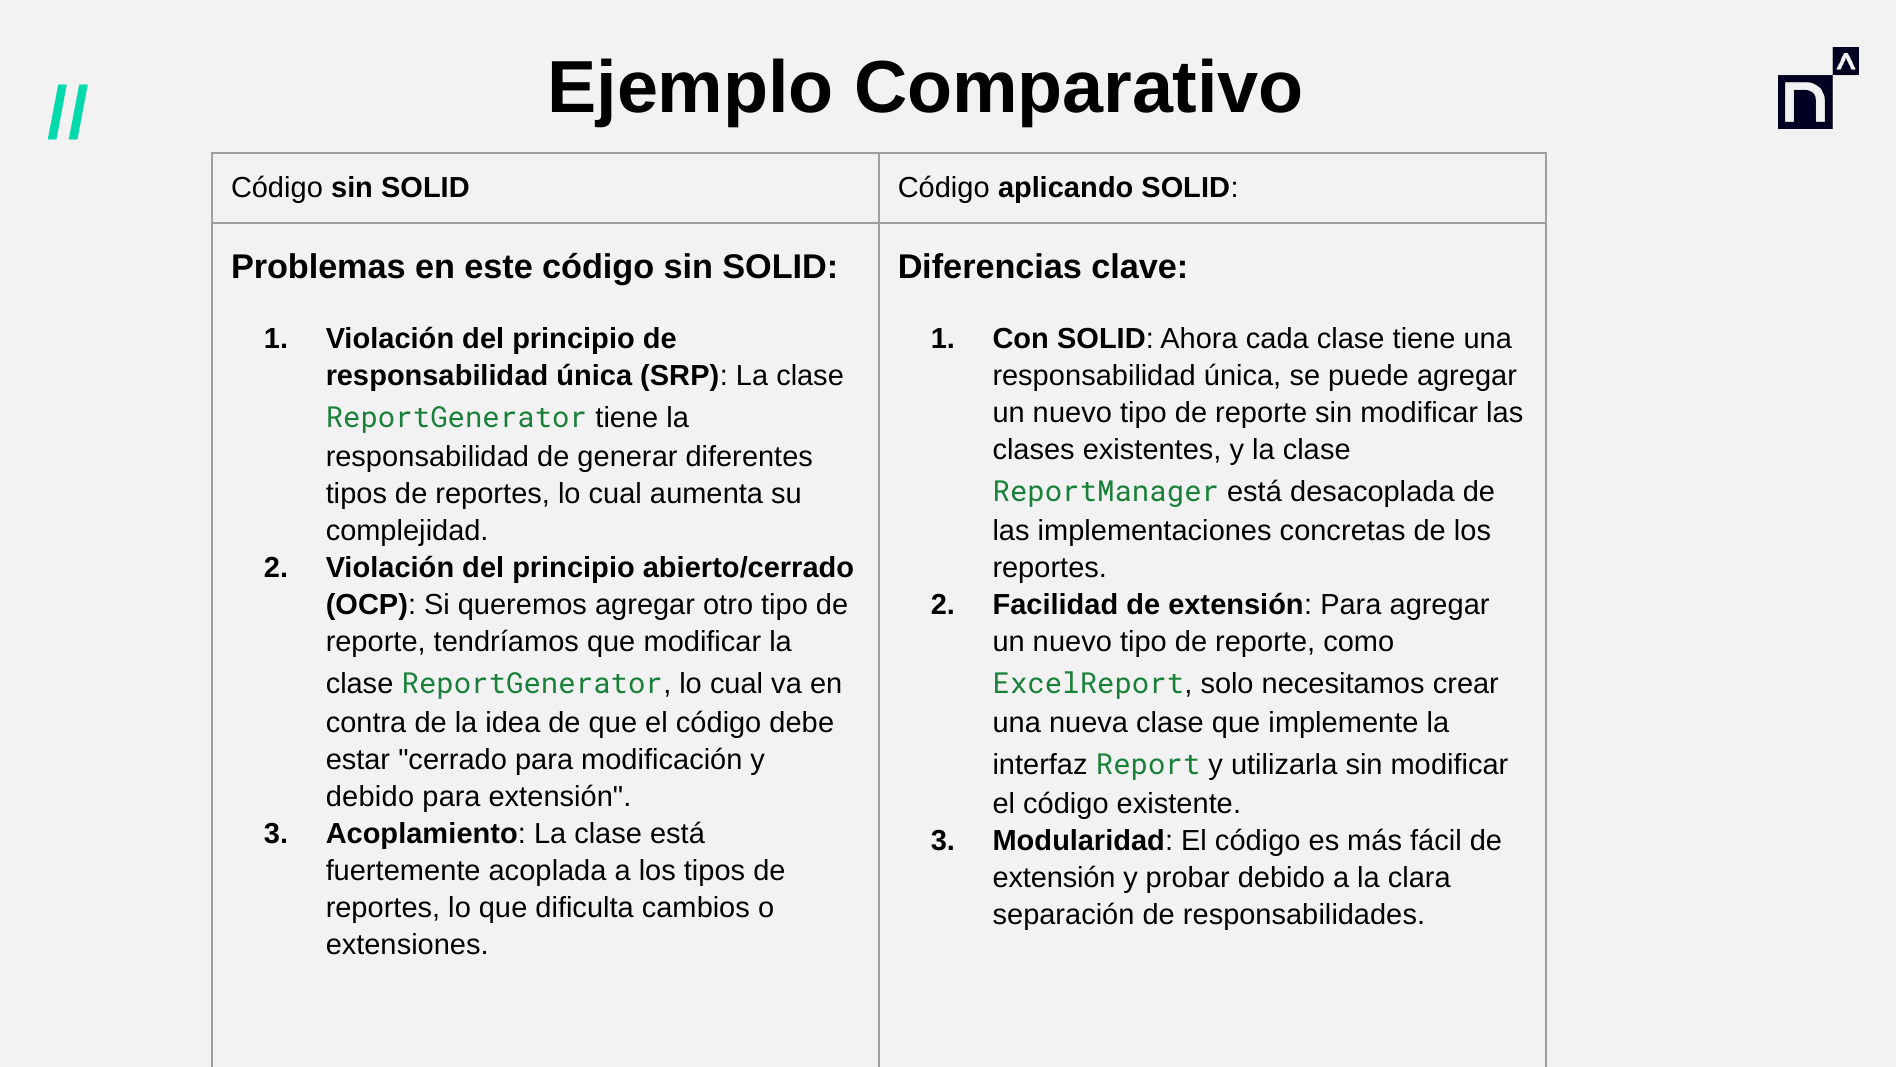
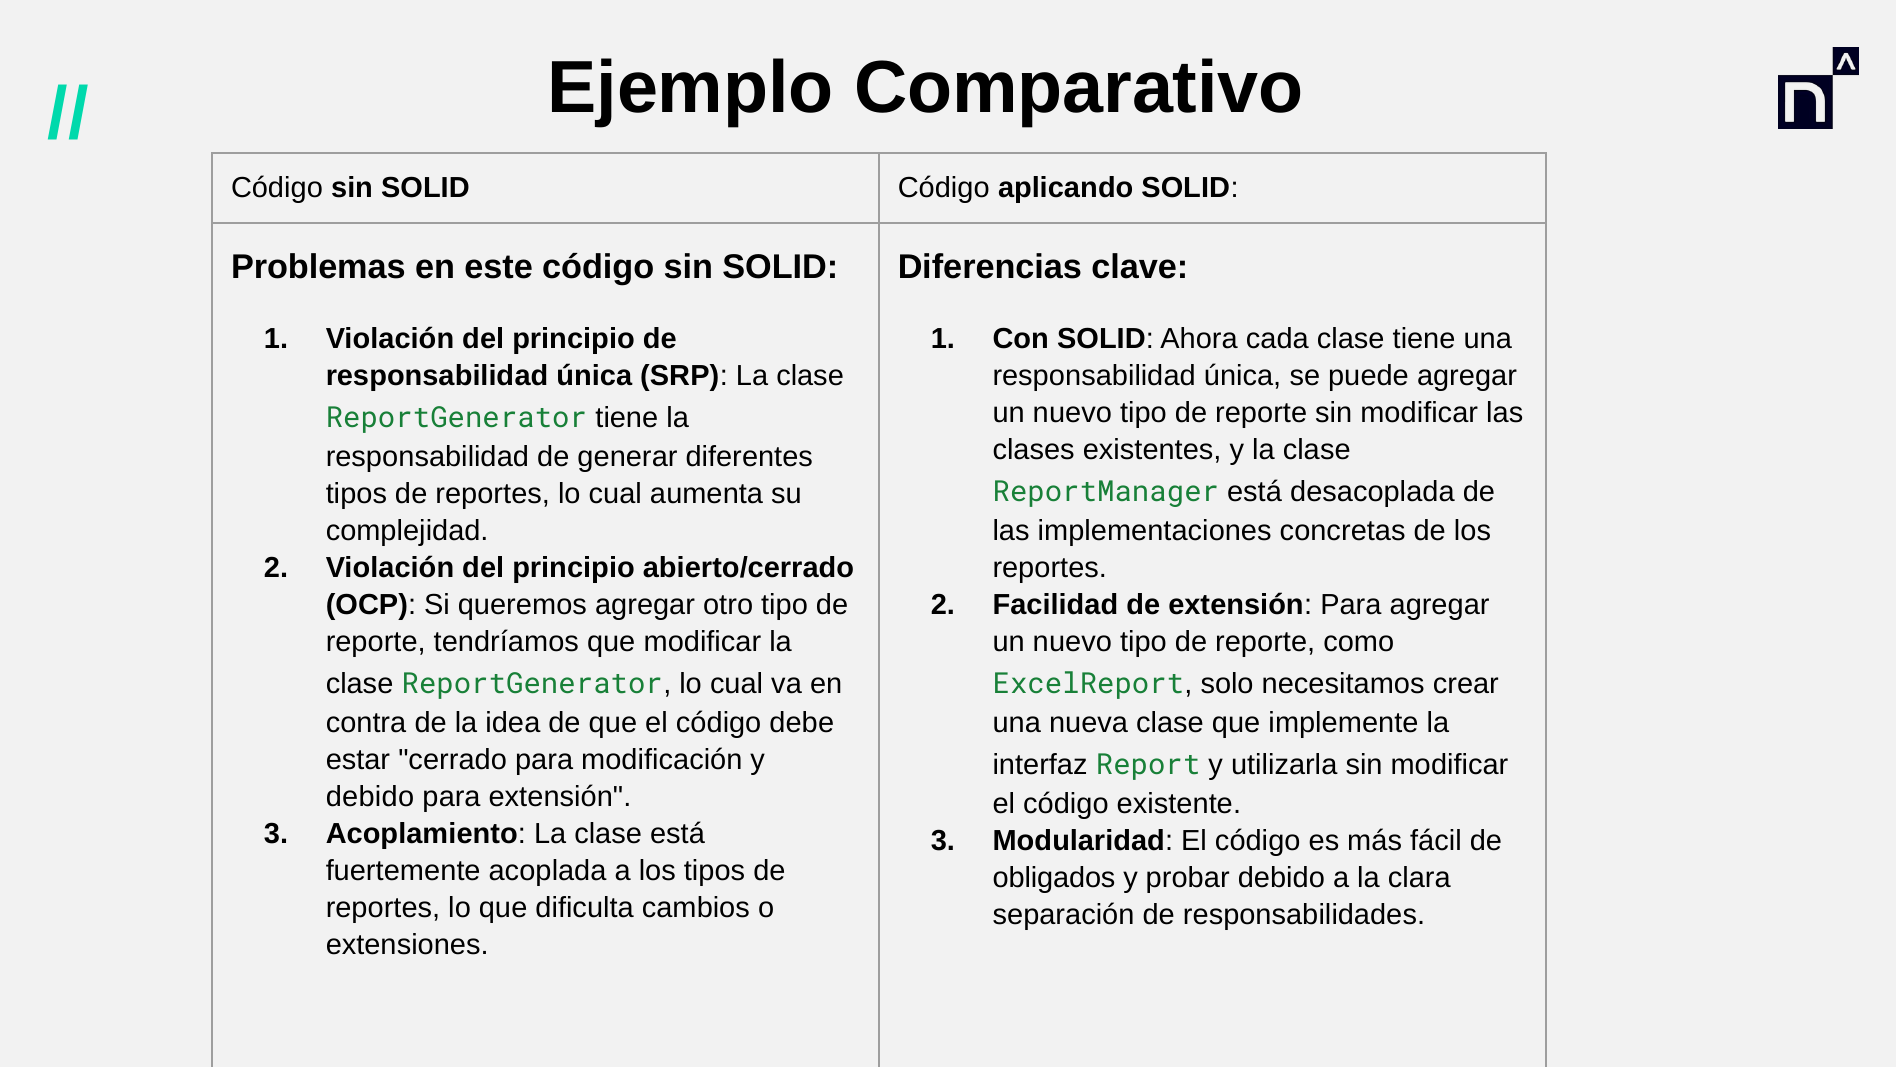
extensión at (1054, 878): extensión -> obligados
